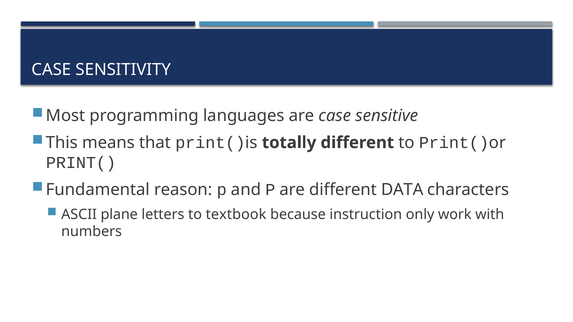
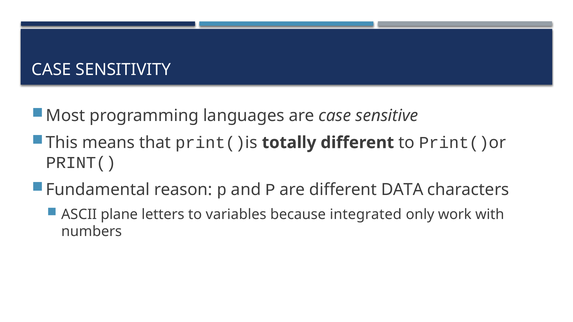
textbook: textbook -> variables
instruction: instruction -> integrated
